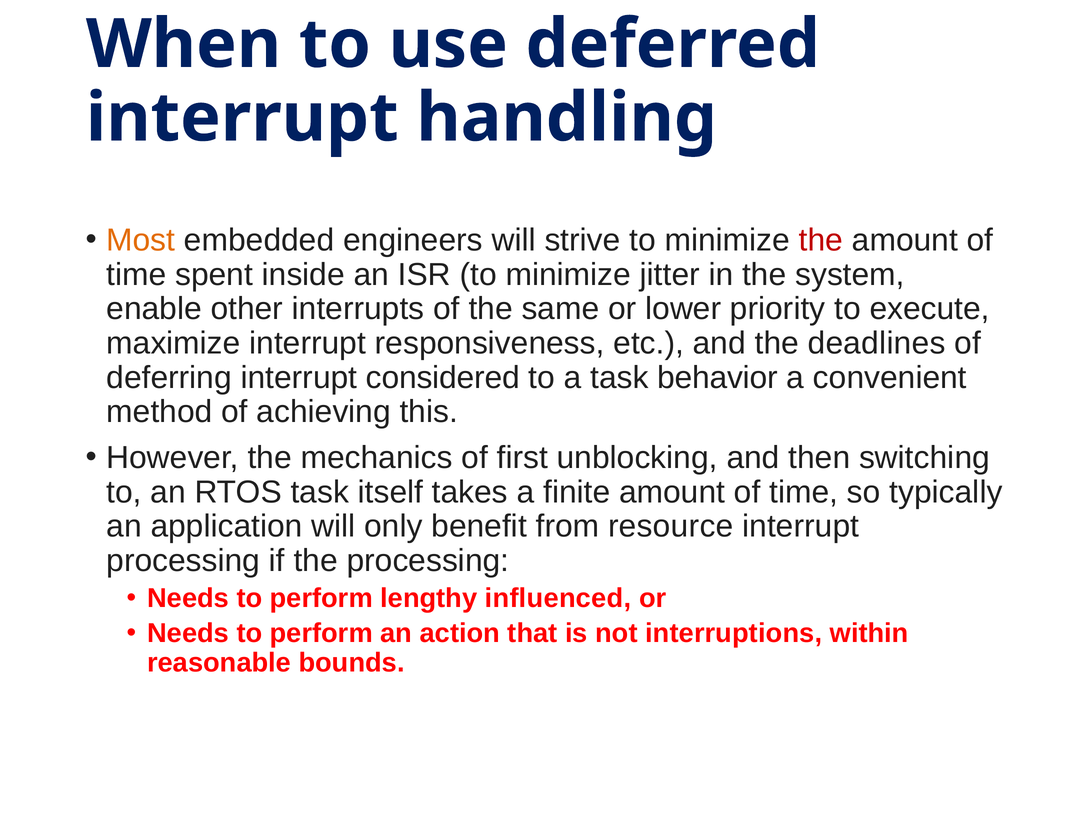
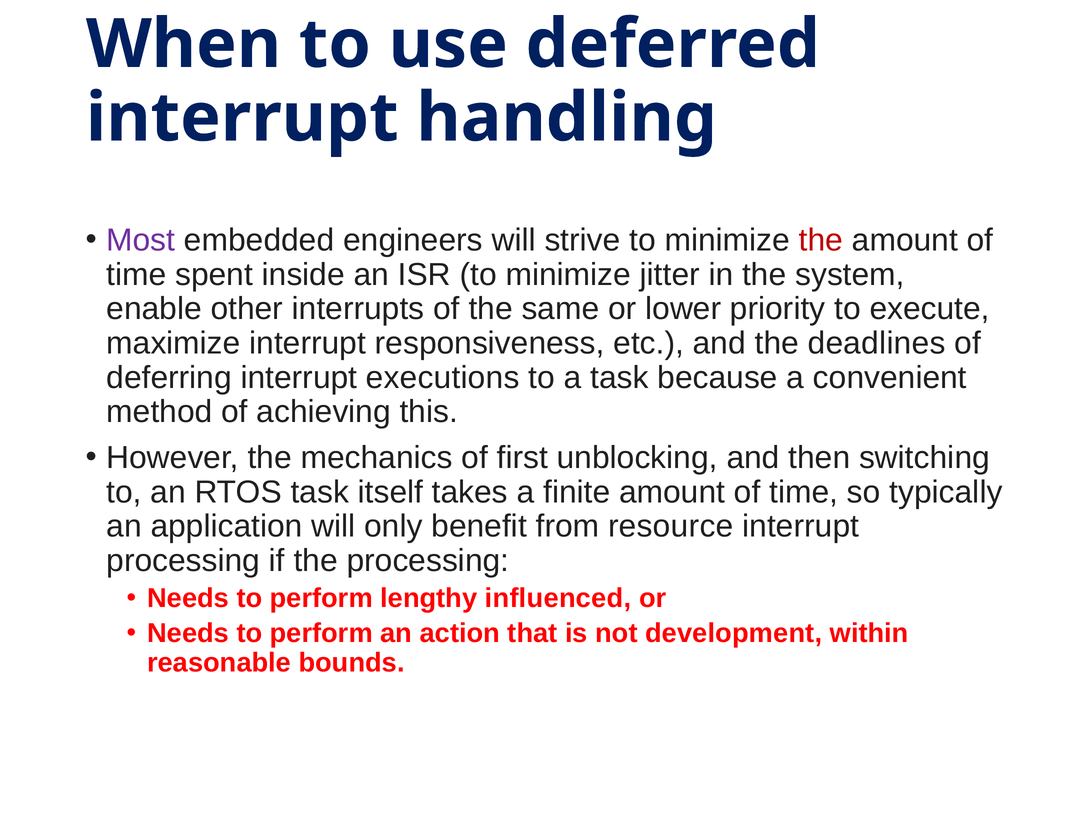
Most colour: orange -> purple
considered: considered -> executions
behavior: behavior -> because
interruptions: interruptions -> development
